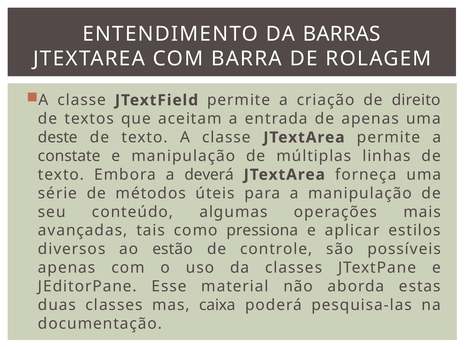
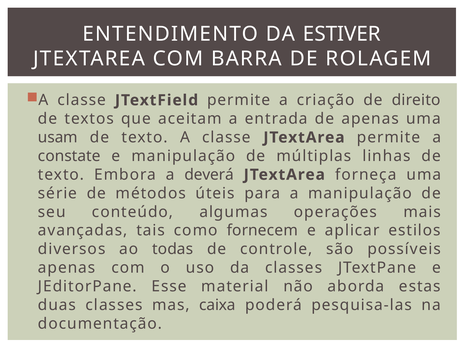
BARRAS: BARRAS -> ESTIVER
deste: deste -> usam
pressiona: pressiona -> fornecem
estão: estão -> todas
